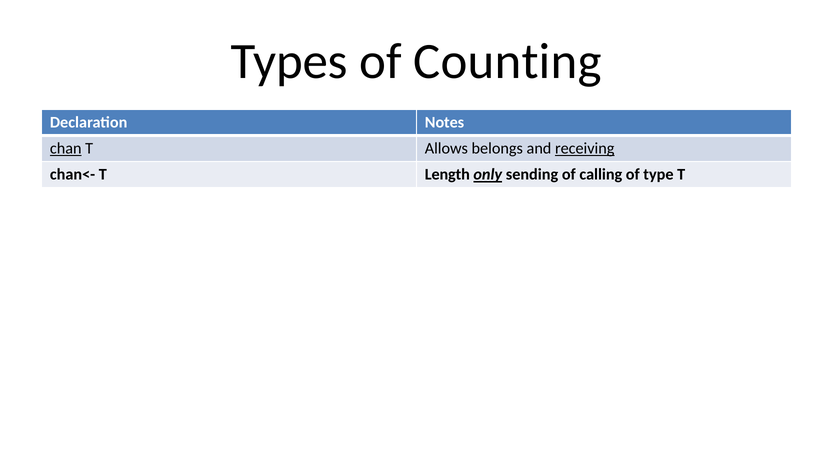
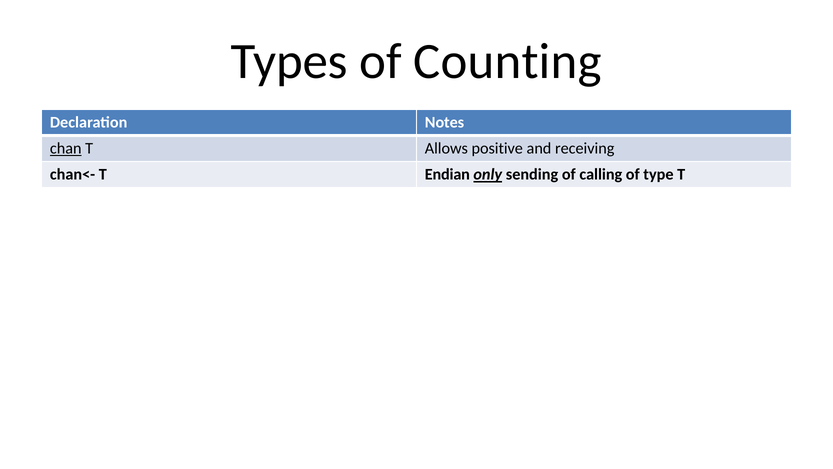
belongs: belongs -> positive
receiving underline: present -> none
Length: Length -> Endian
